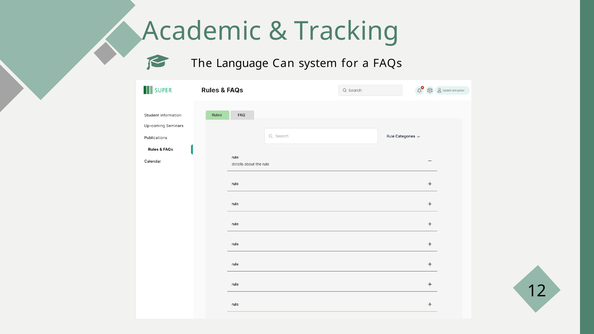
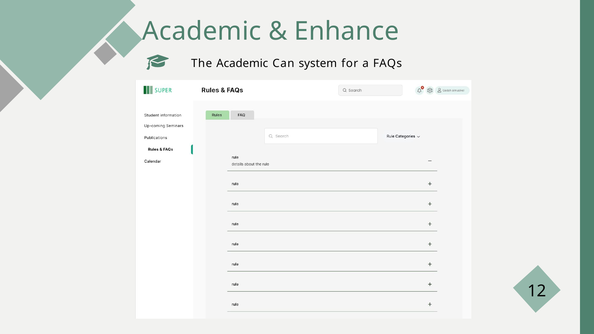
Tracking: Tracking -> Enhance
The Language: Language -> Academic
